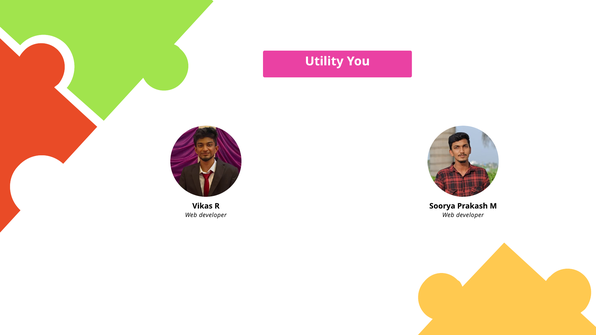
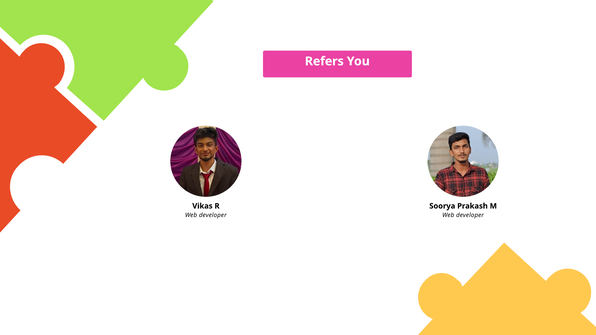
Utility: Utility -> Refers
